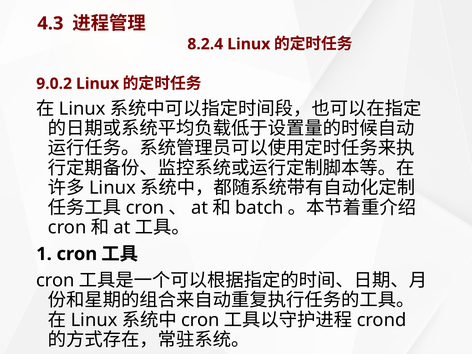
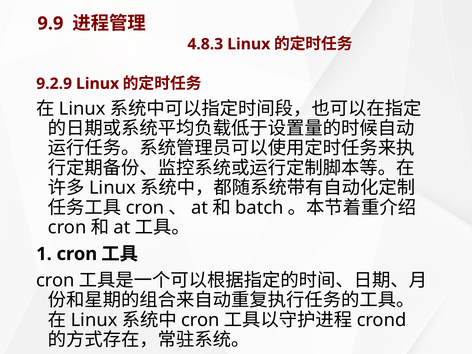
4.3: 4.3 -> 9.9
8.2.4: 8.2.4 -> 4.8.3
9.0.2: 9.0.2 -> 9.2.9
